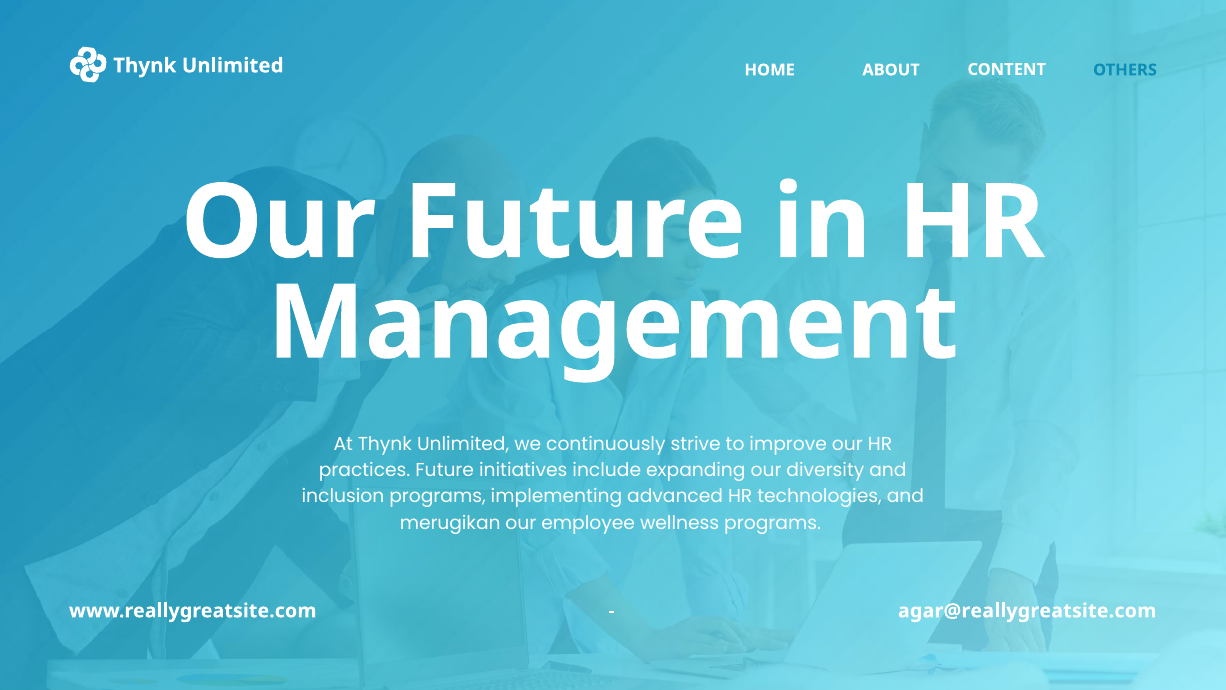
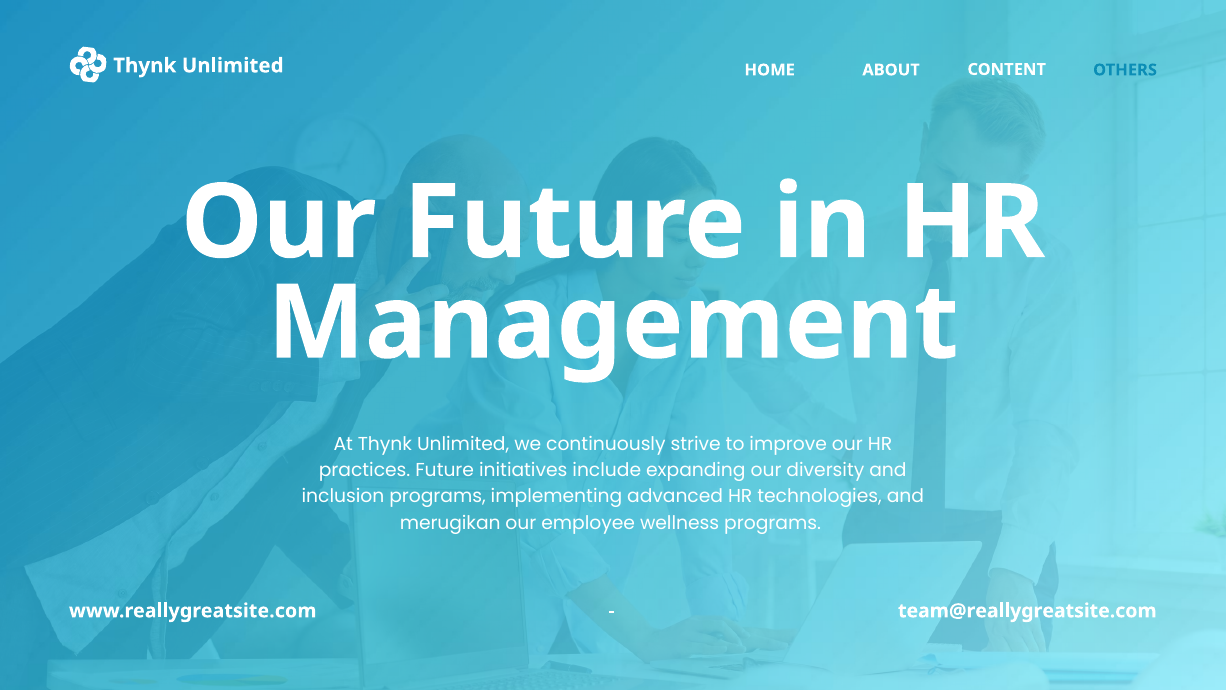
agar@reallygreatsite.com: agar@reallygreatsite.com -> team@reallygreatsite.com
